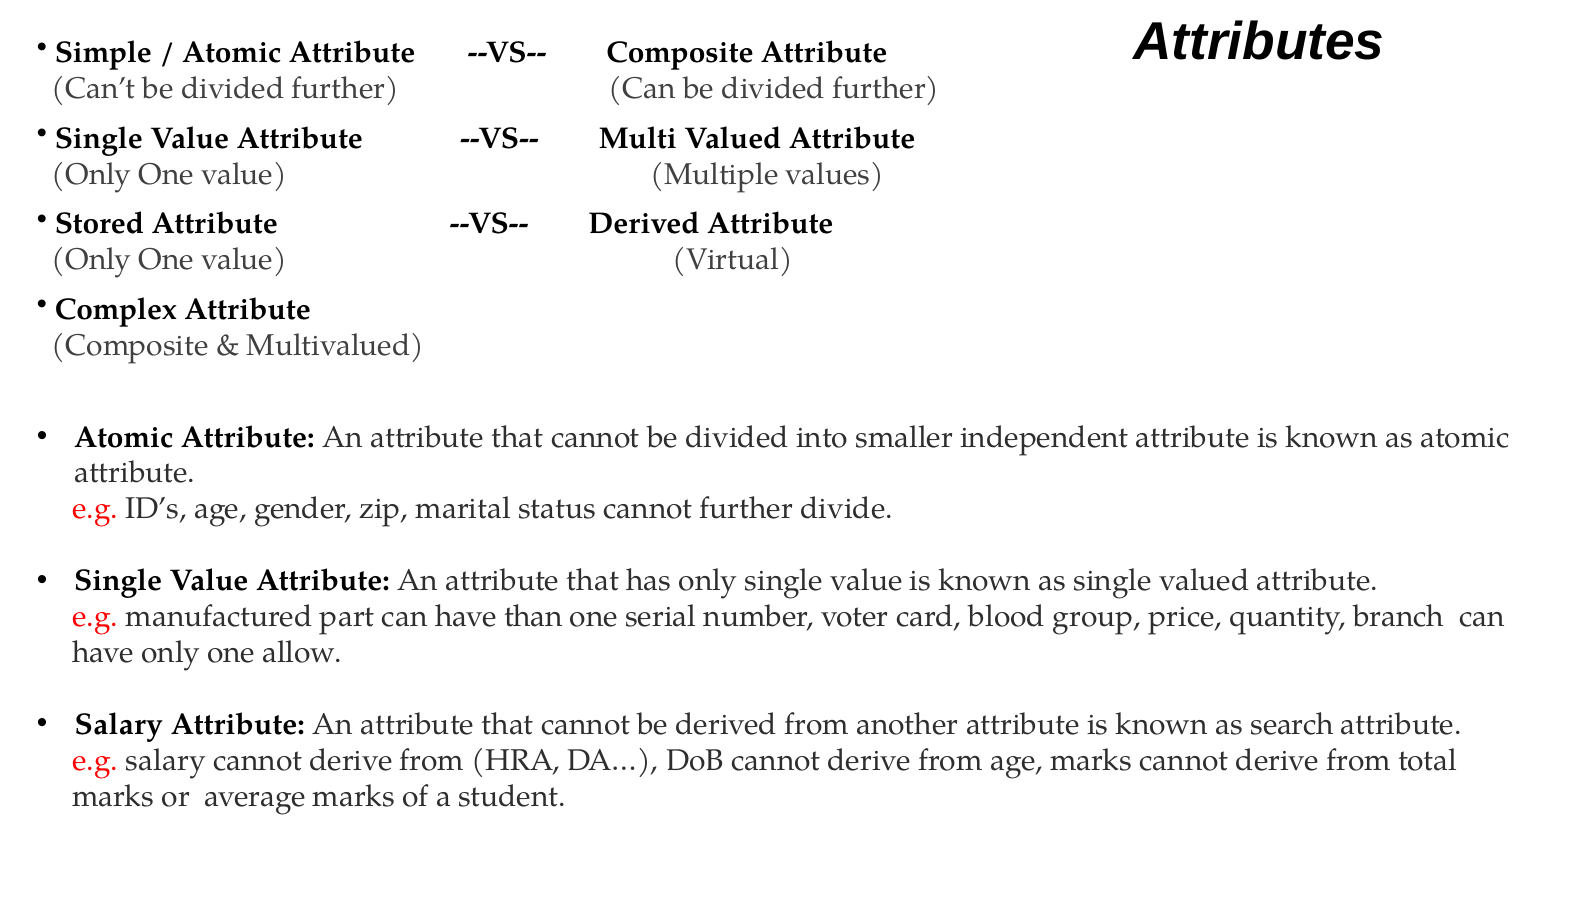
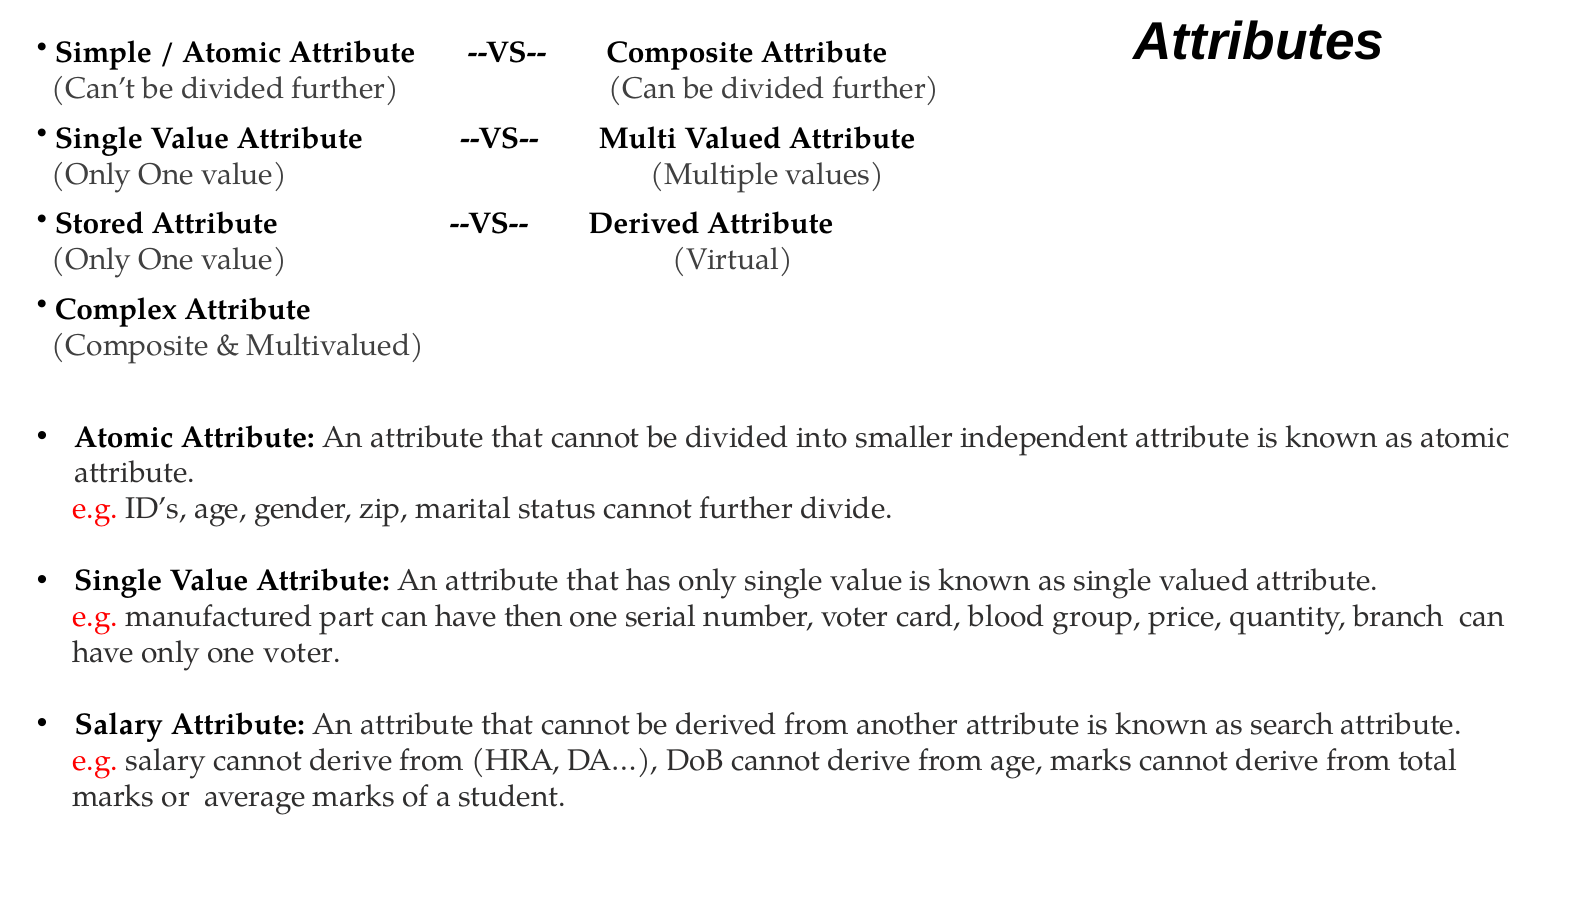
than: than -> then
one allow: allow -> voter
